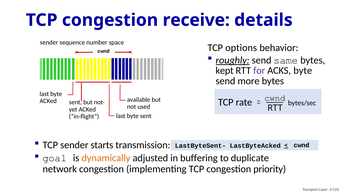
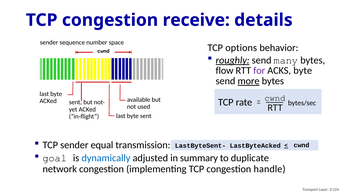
same: same -> many
kept: kept -> flow
more underline: none -> present
starts: starts -> equal
dynamically colour: orange -> blue
buffering: buffering -> summary
priority: priority -> handle
